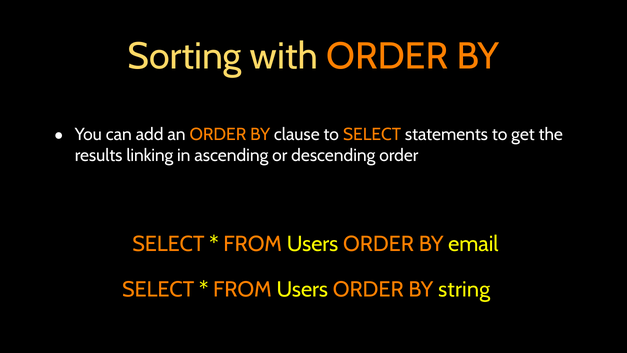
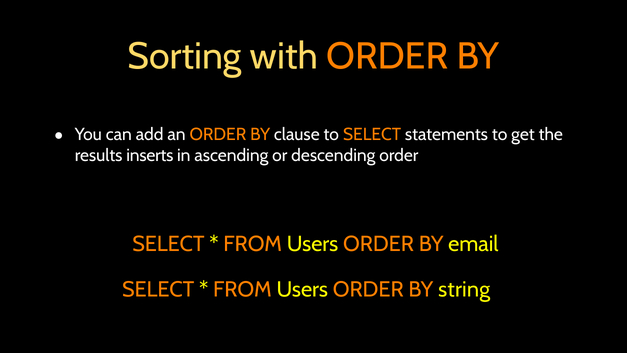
linking: linking -> inserts
